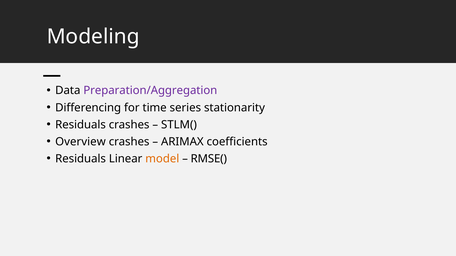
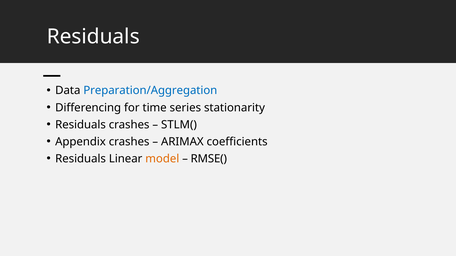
Modeling at (93, 37): Modeling -> Residuals
Preparation/Aggregation colour: purple -> blue
Overview: Overview -> Appendix
